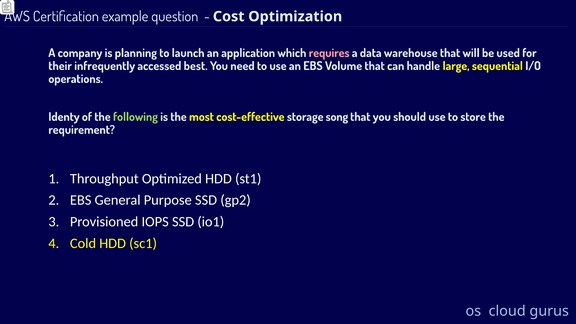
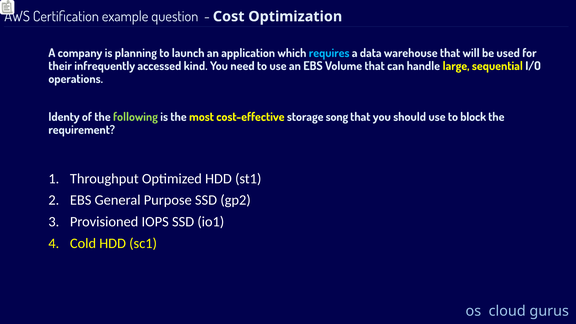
requires colour: pink -> light blue
best: best -> kind
store: store -> block
